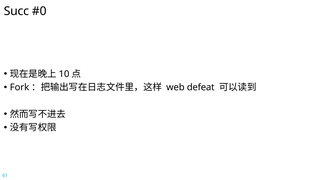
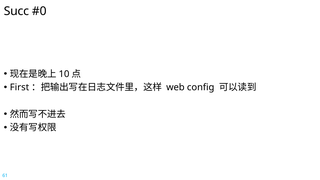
Fork: Fork -> First
defeat: defeat -> config
